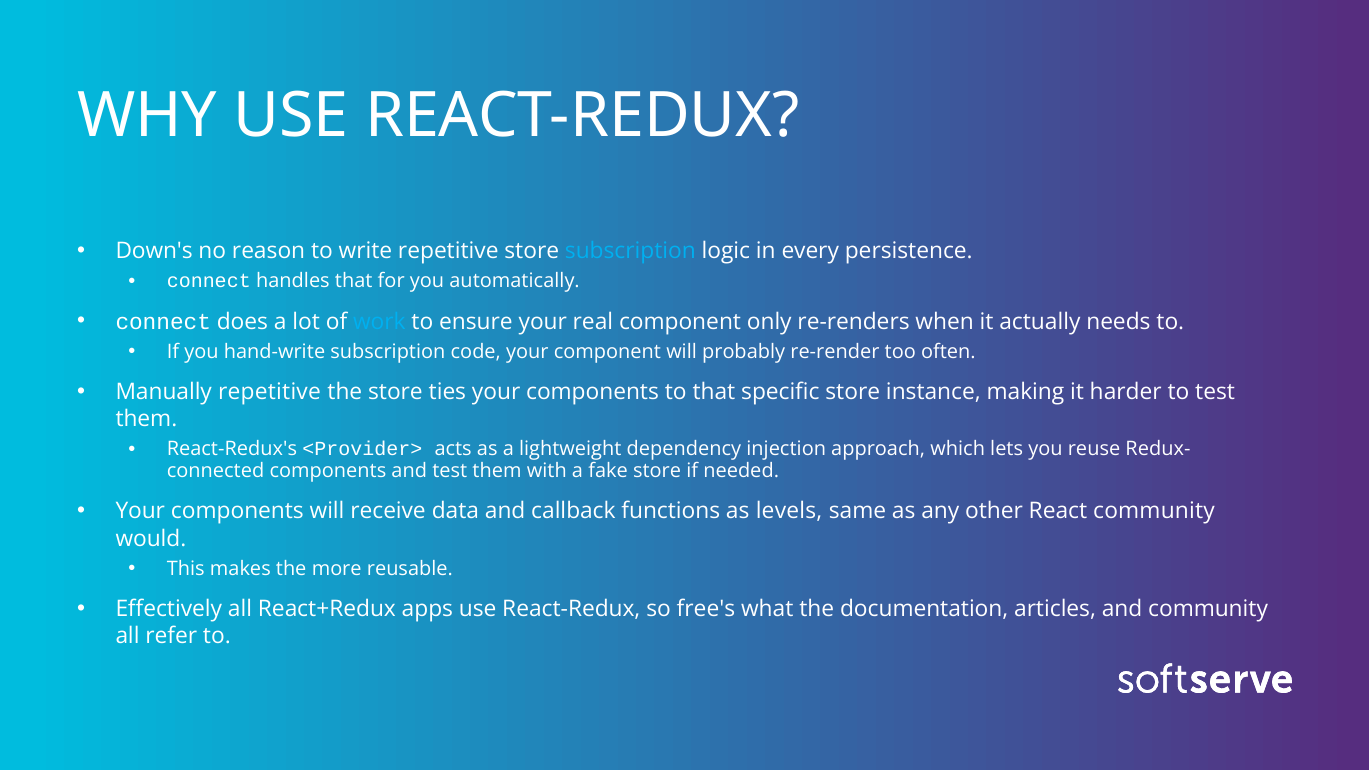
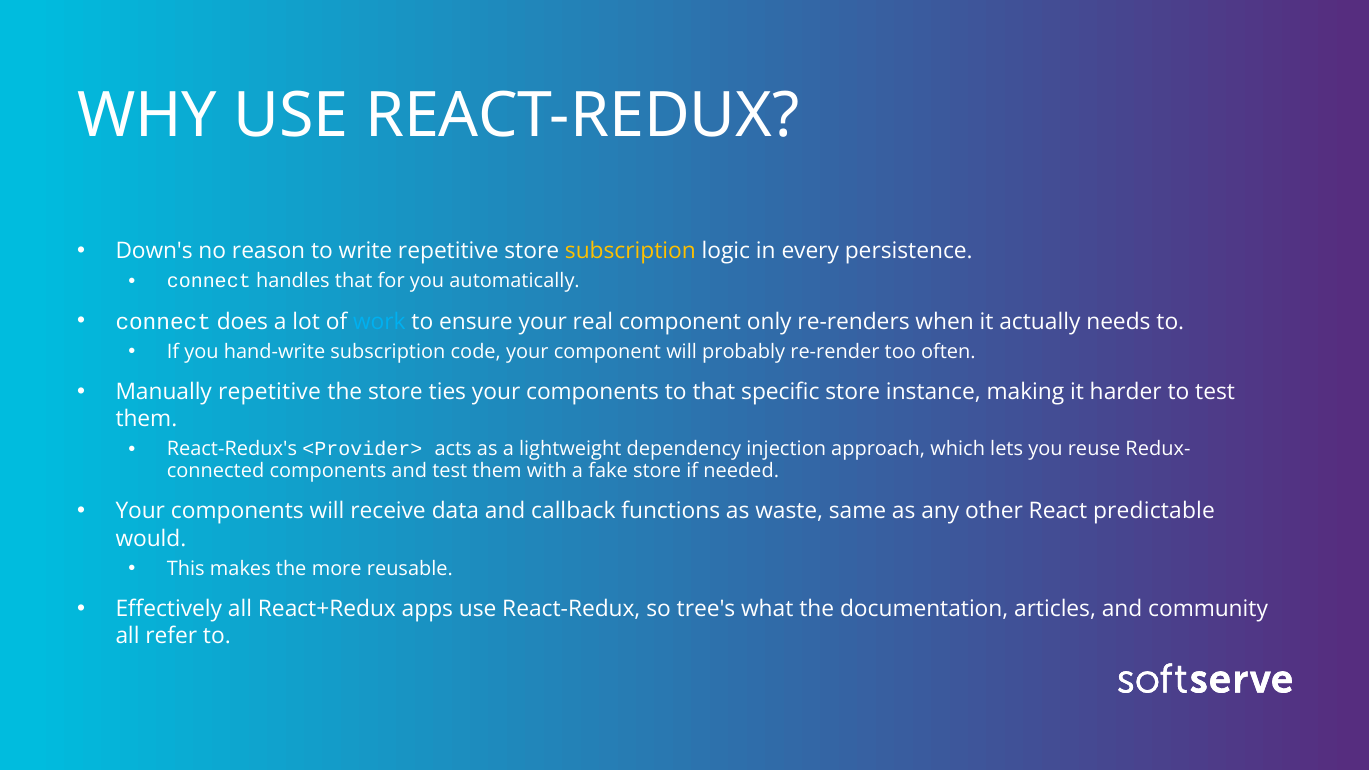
subscription at (630, 251) colour: light blue -> yellow
levels: levels -> waste
React community: community -> predictable
free's: free's -> tree's
